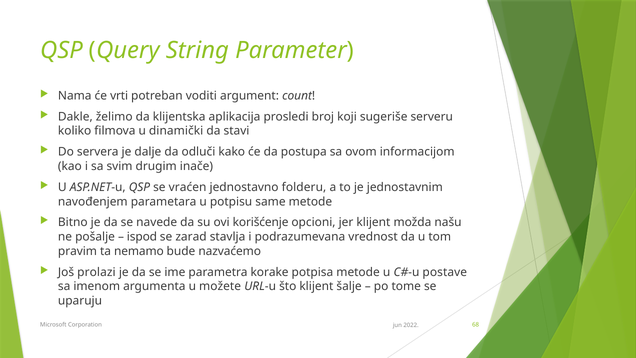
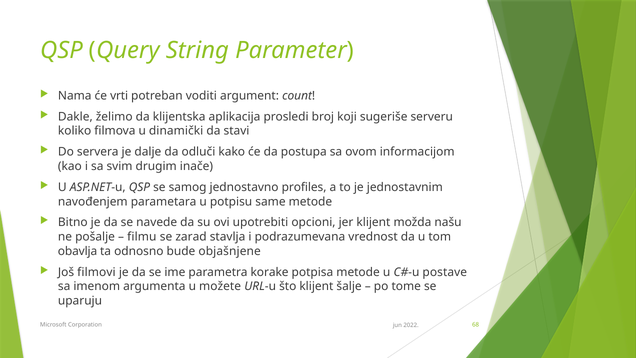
vraćen: vraćen -> samog
folderu: folderu -> profiles
korišćenje: korišćenje -> upotrebiti
ispod: ispod -> filmu
pravim: pravim -> obavlja
nemamo: nemamo -> odnosno
nazvaćemo: nazvaćemo -> objašnjene
prolazi: prolazi -> filmovi
